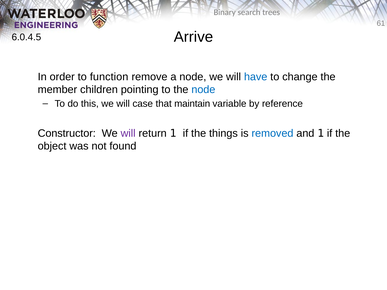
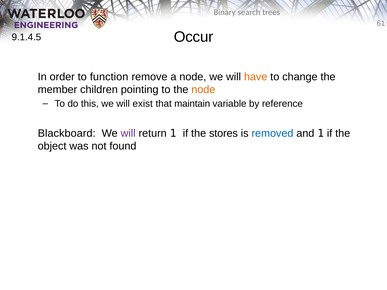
Arrive: Arrive -> Occur
6.0.4.5: 6.0.4.5 -> 9.1.4.5
have colour: blue -> orange
node at (203, 90) colour: blue -> orange
case: case -> exist
Constructor: Constructor -> Blackboard
things: things -> stores
